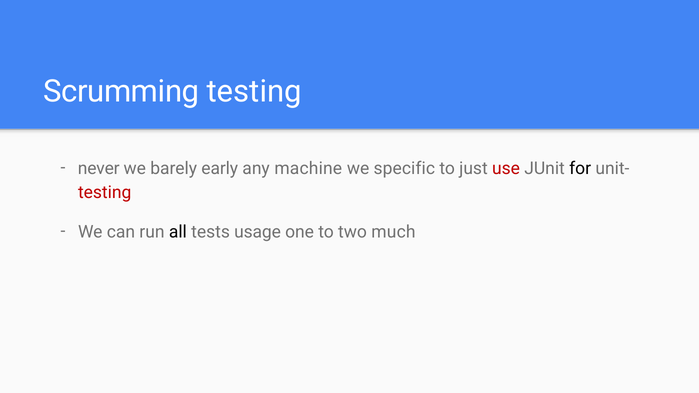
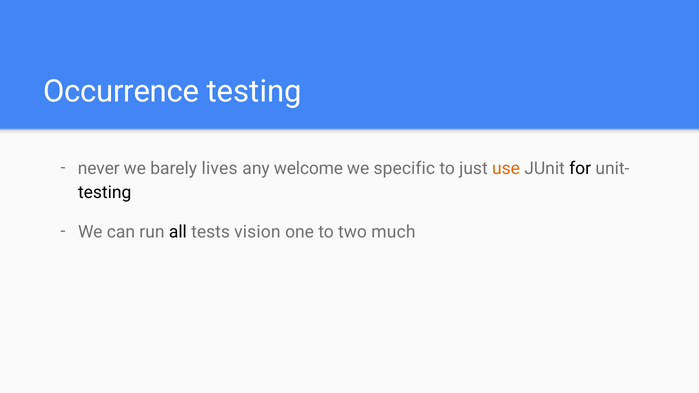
Scrumming: Scrumming -> Occurrence
early: early -> lives
machine: machine -> welcome
use colour: red -> orange
testing at (105, 193) colour: red -> black
usage: usage -> vision
